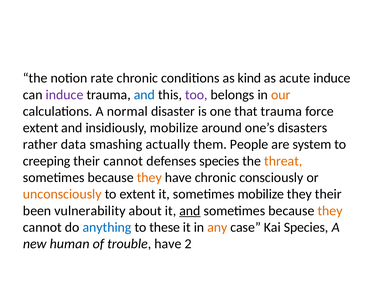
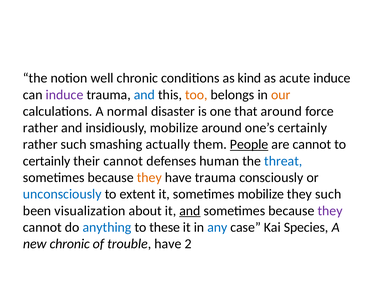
rate: rate -> well
too colour: purple -> orange
that trauma: trauma -> around
extent at (41, 128): extent -> rather
one’s disasters: disasters -> certainly
rather data: data -> such
People underline: none -> present
are system: system -> cannot
creeping at (47, 161): creeping -> certainly
defenses species: species -> human
threat colour: orange -> blue
have chronic: chronic -> trauma
unconsciously colour: orange -> blue
they their: their -> such
vulnerability: vulnerability -> visualization
they at (330, 211) colour: orange -> purple
any colour: orange -> blue
new human: human -> chronic
